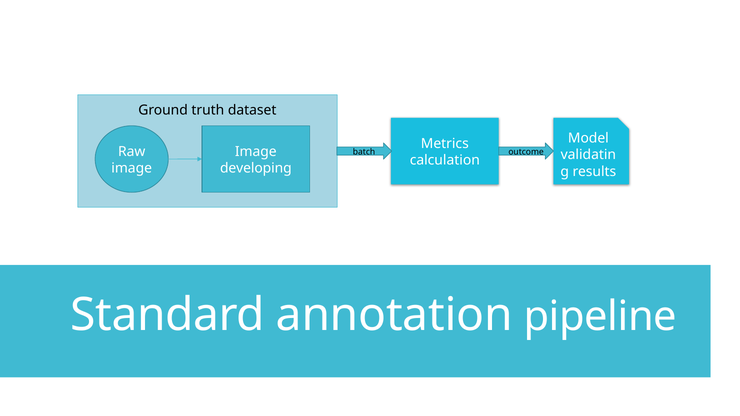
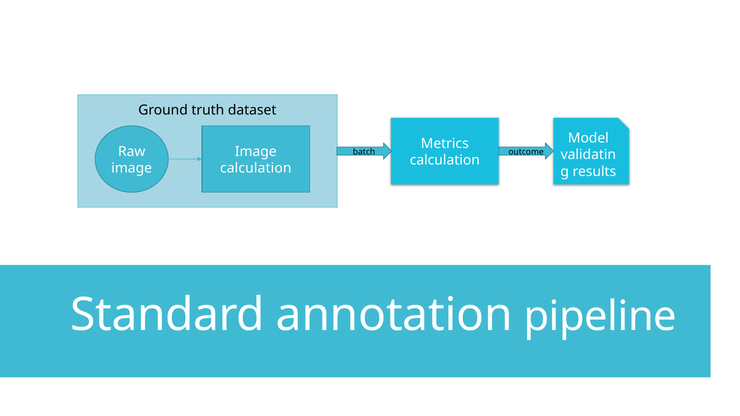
developing at (256, 168): developing -> calculation
